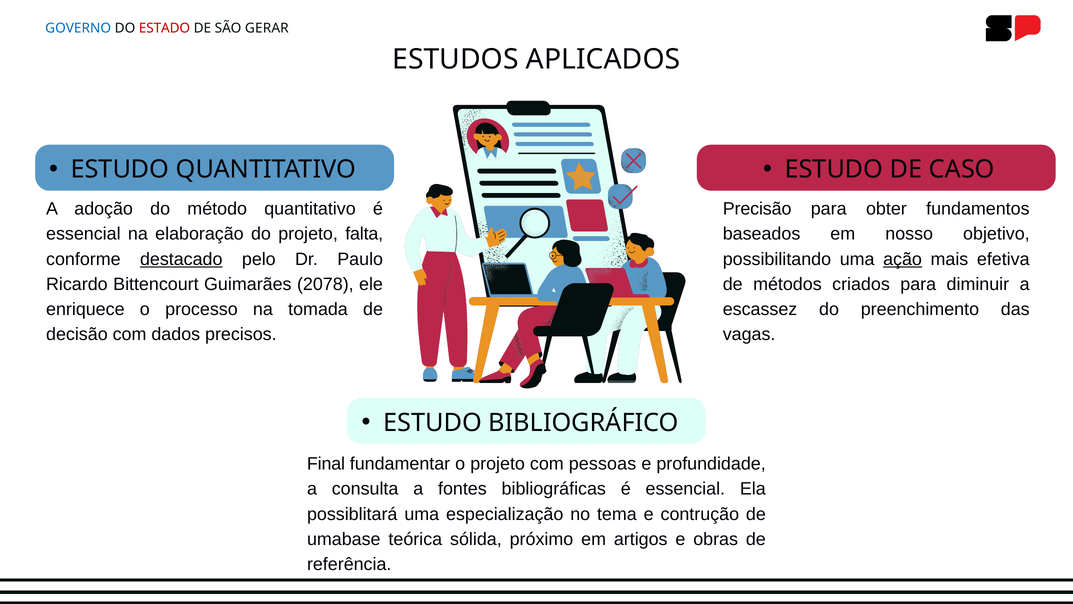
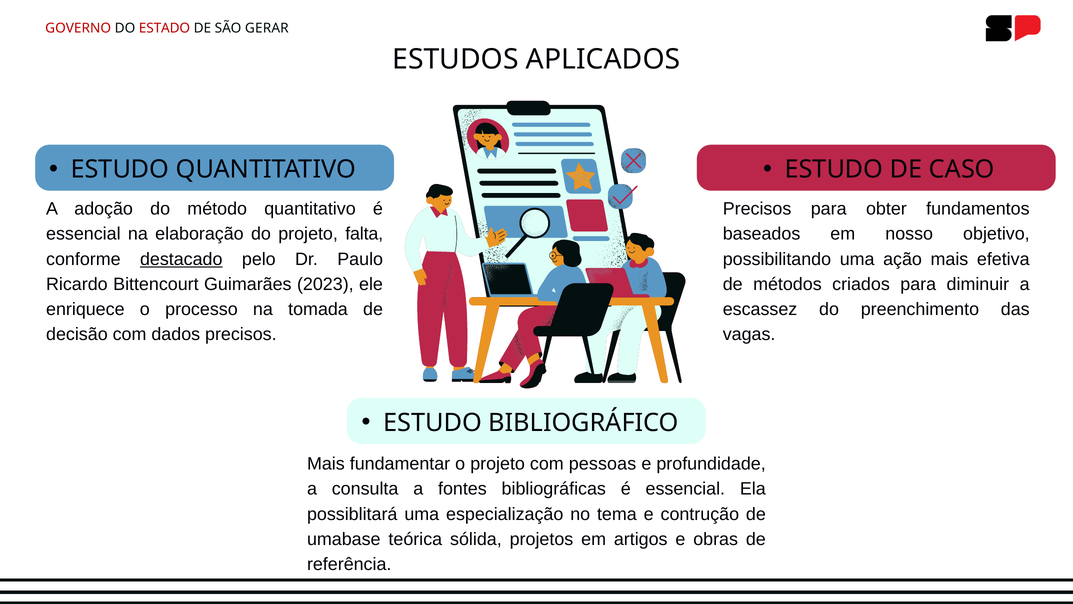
GOVERNO colour: blue -> red
Precisão at (757, 209): Precisão -> Precisos
ação underline: present -> none
2078: 2078 -> 2023
Final at (326, 464): Final -> Mais
próximo: próximo -> projetos
